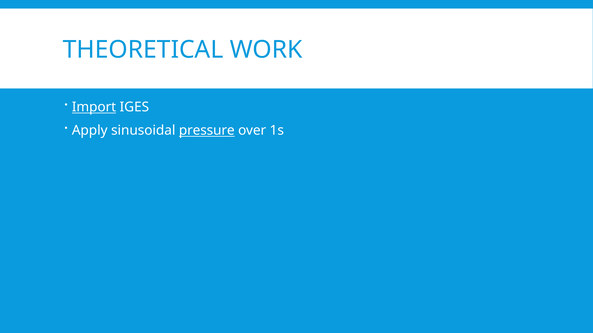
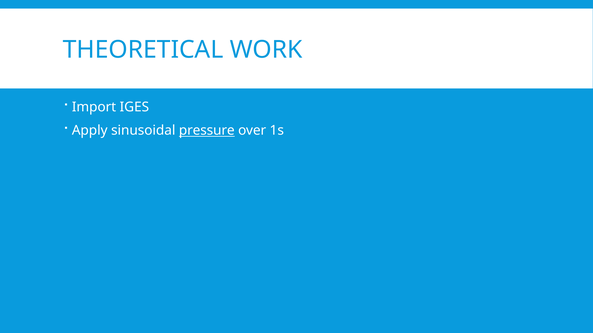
Import underline: present -> none
